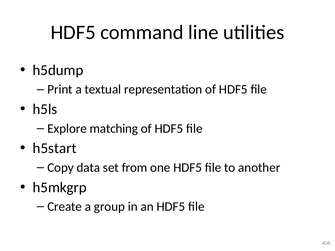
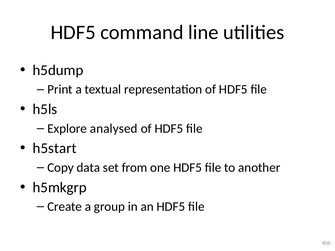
matching: matching -> analysed
